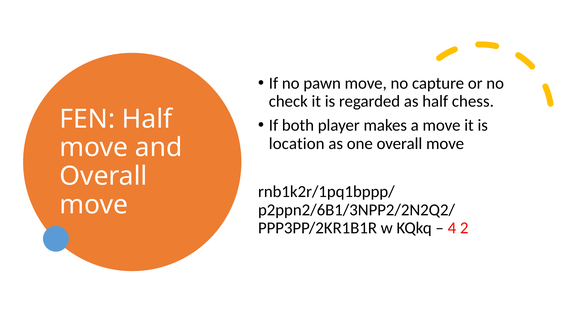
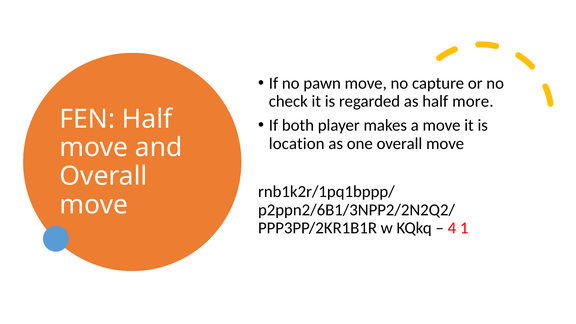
chess: chess -> more
2: 2 -> 1
